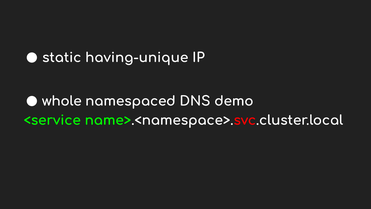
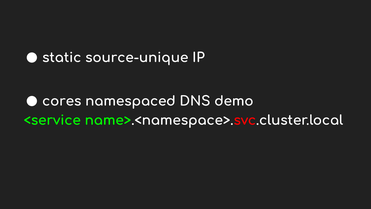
having-unique: having-unique -> source-unique
whole: whole -> cores
